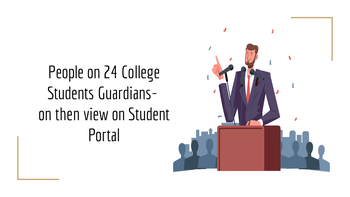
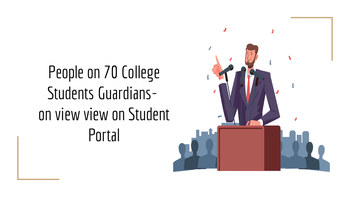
24: 24 -> 70
on then: then -> view
